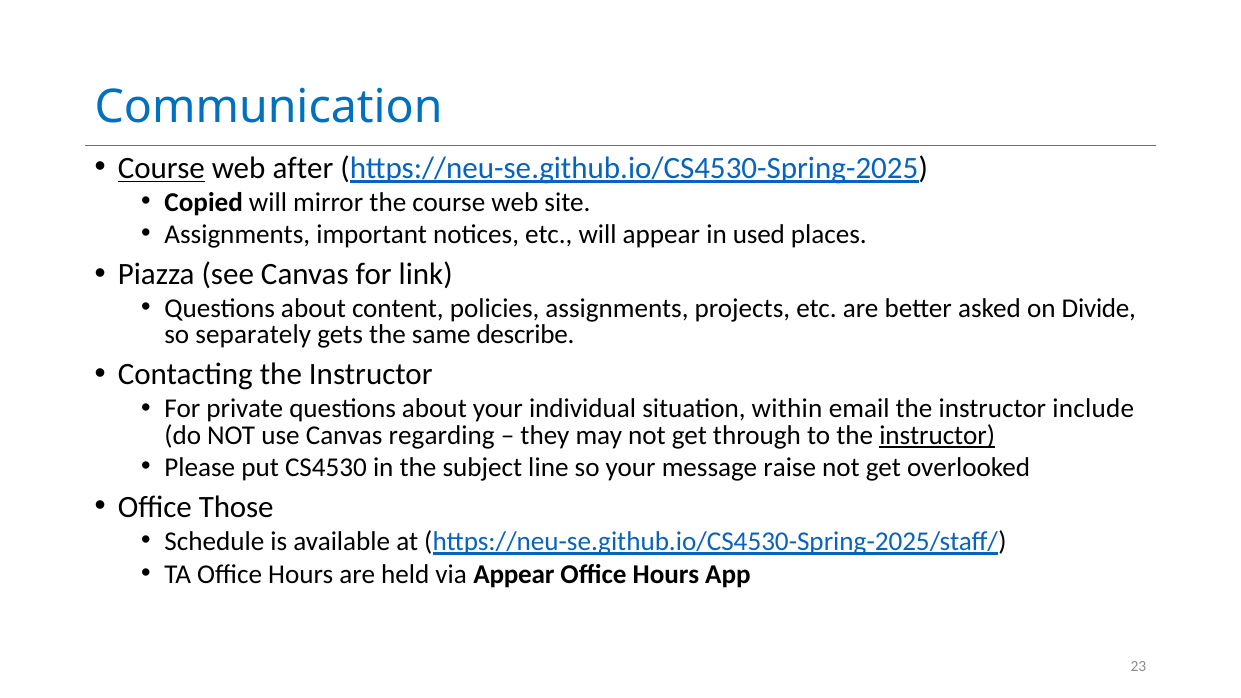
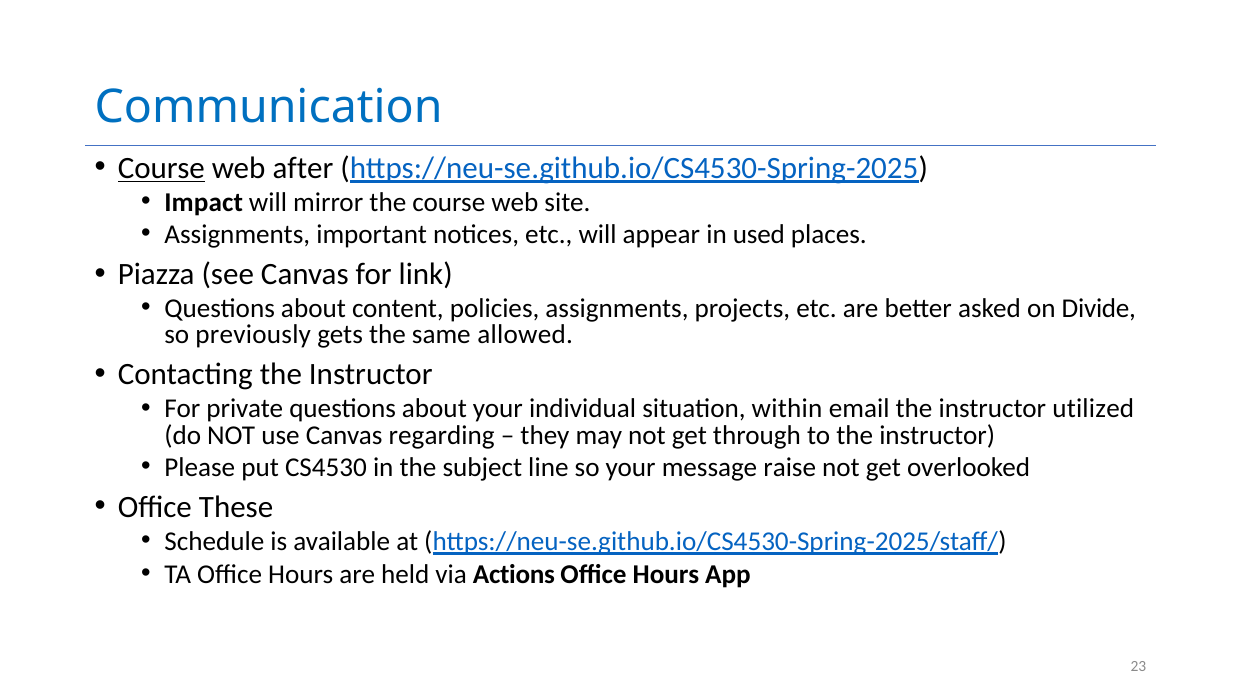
Copied: Copied -> Impact
separately: separately -> previously
describe: describe -> allowed
include: include -> utilized
instructor at (937, 435) underline: present -> none
Those: Those -> These
via Appear: Appear -> Actions
